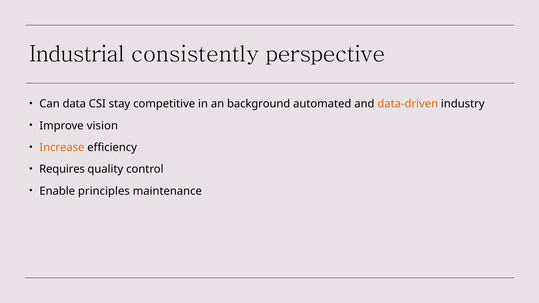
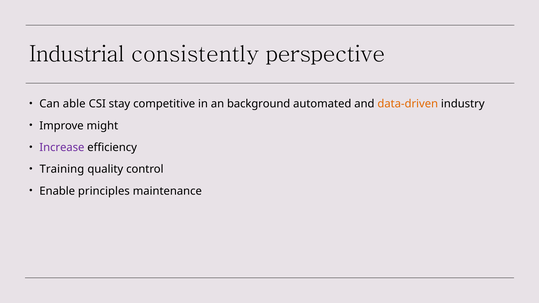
data: data -> able
vision: vision -> might
Increase colour: orange -> purple
Requires: Requires -> Training
